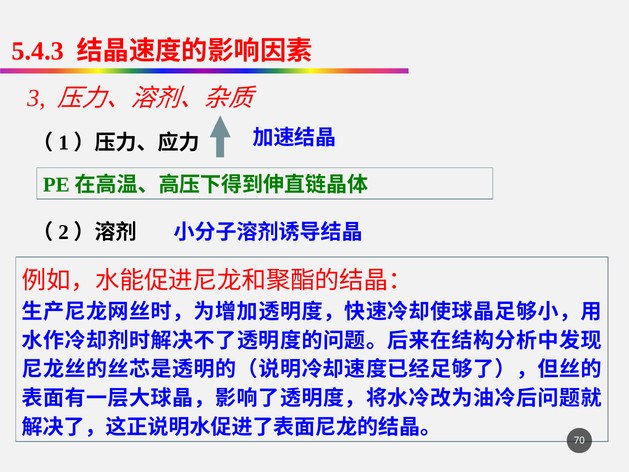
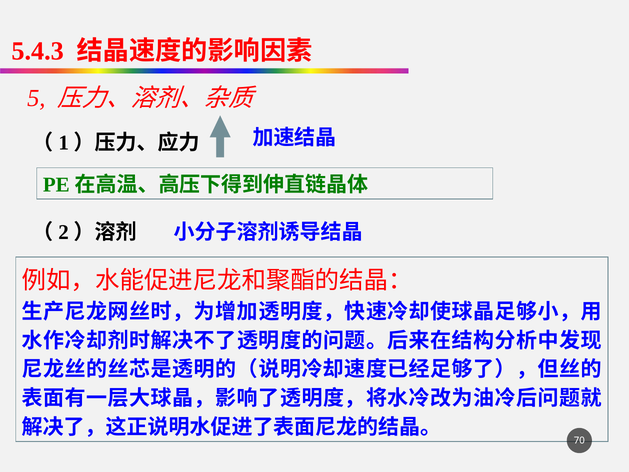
3: 3 -> 5
